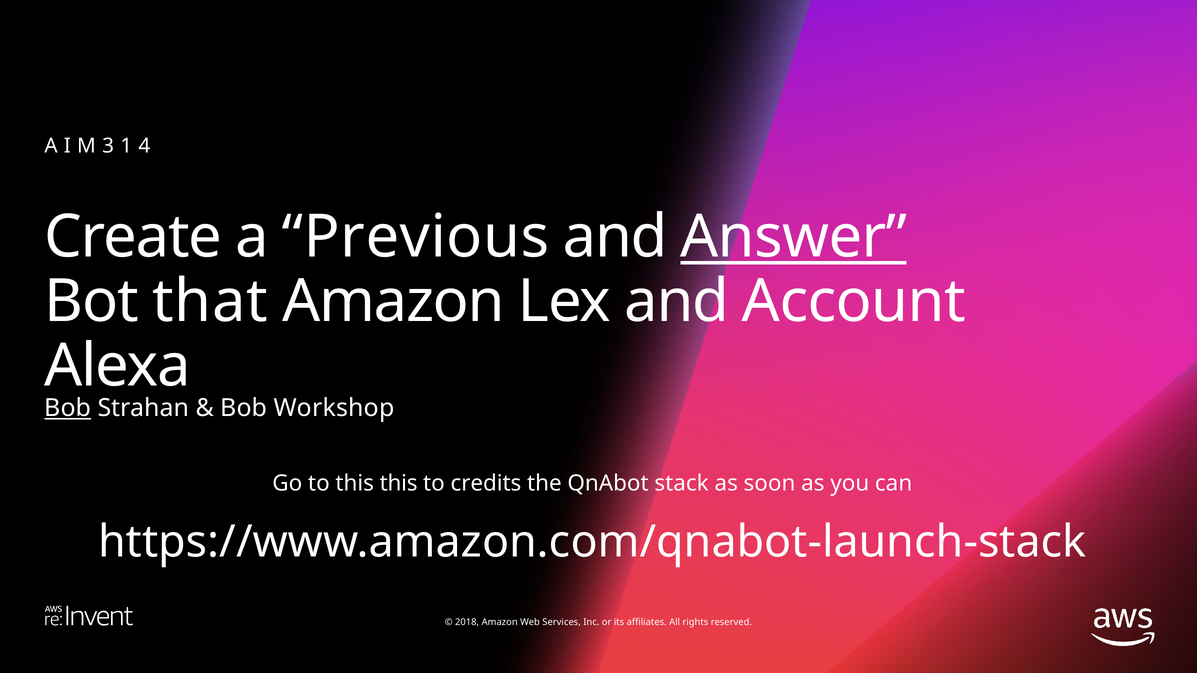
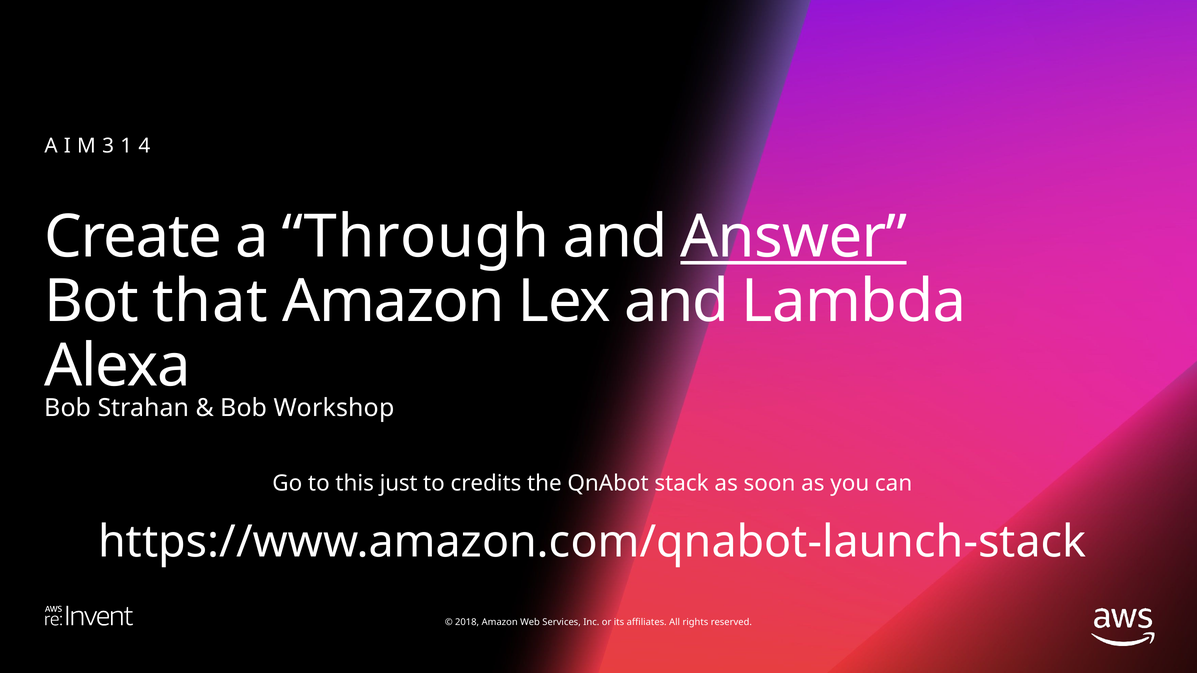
Previous: Previous -> Through
Account: Account -> Lambda
Bob at (68, 408) underline: present -> none
this this: this -> just
